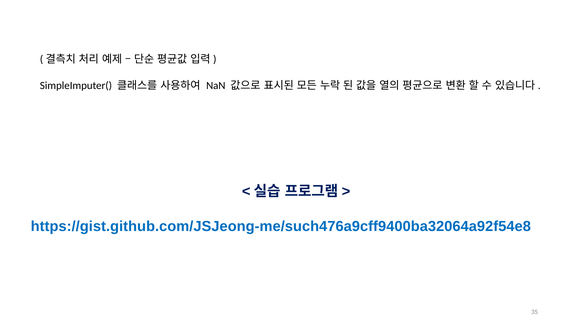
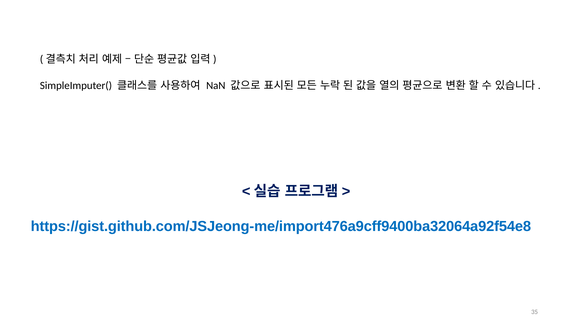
https://gist.github.com/JSJeong-me/such476a9cff9400ba32064a92f54e8: https://gist.github.com/JSJeong-me/such476a9cff9400ba32064a92f54e8 -> https://gist.github.com/JSJeong-me/import476a9cff9400ba32064a92f54e8
